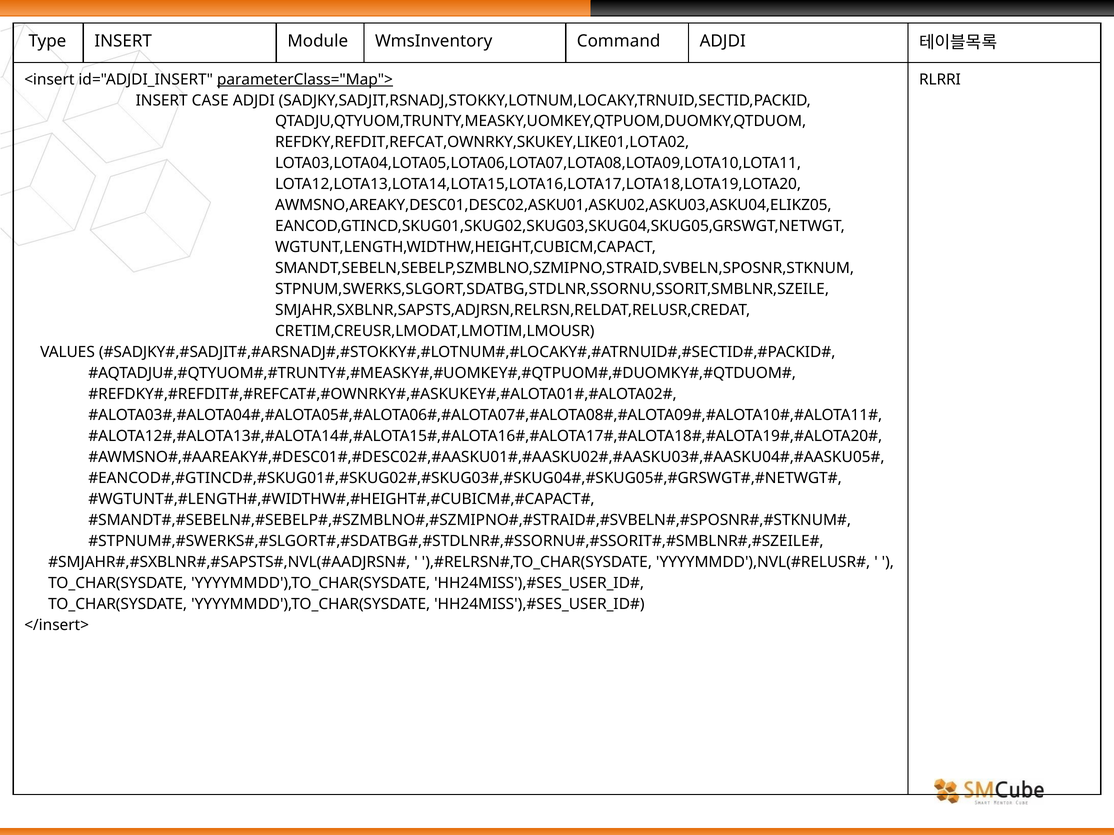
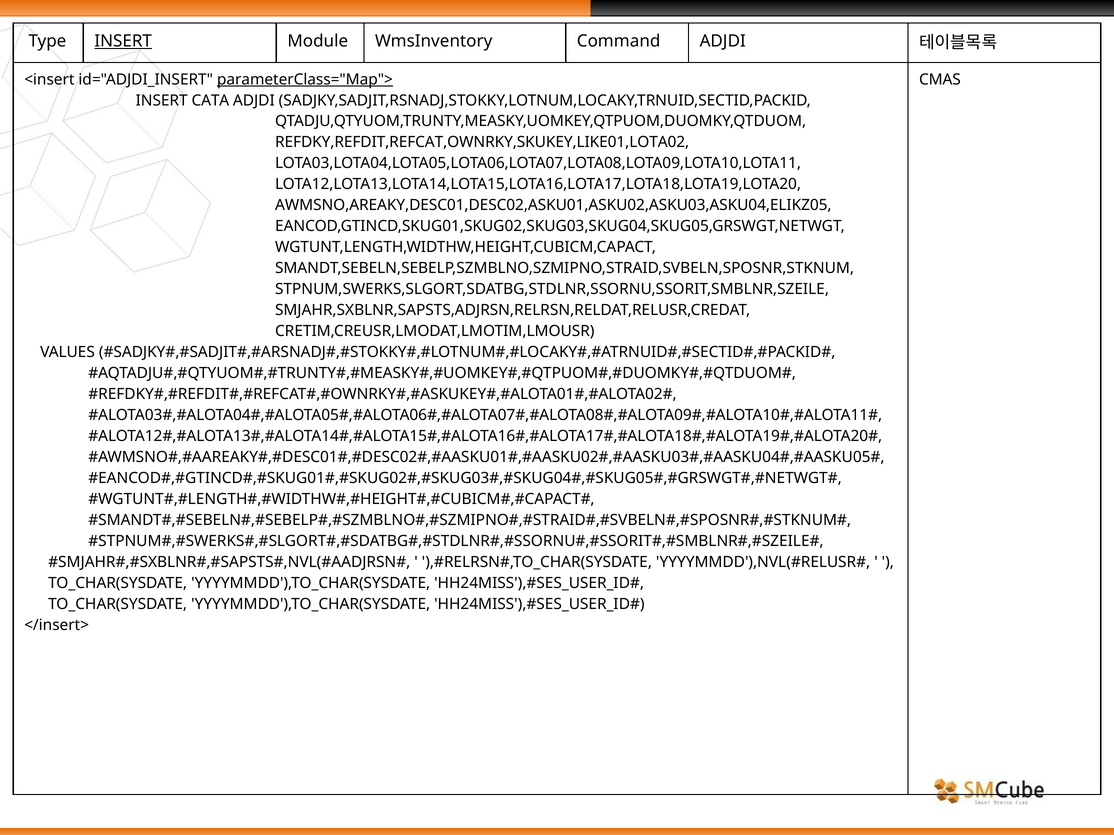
INSERT at (123, 41) underline: none -> present
RLRRI: RLRRI -> CMAS
CASE: CASE -> CATA
